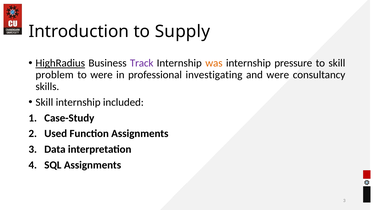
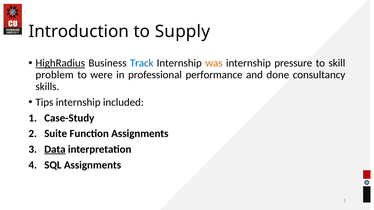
Track colour: purple -> blue
investigating: investigating -> performance
and were: were -> done
Skill at (44, 102): Skill -> Tips
Used: Used -> Suite
Data underline: none -> present
